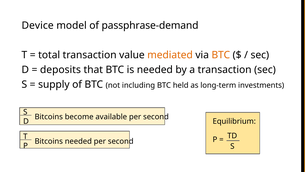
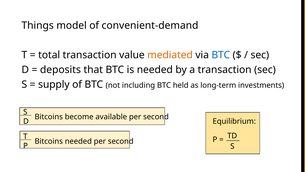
Device: Device -> Things
passphrase-demand: passphrase-demand -> convenient-demand
BTC at (221, 55) colour: orange -> blue
